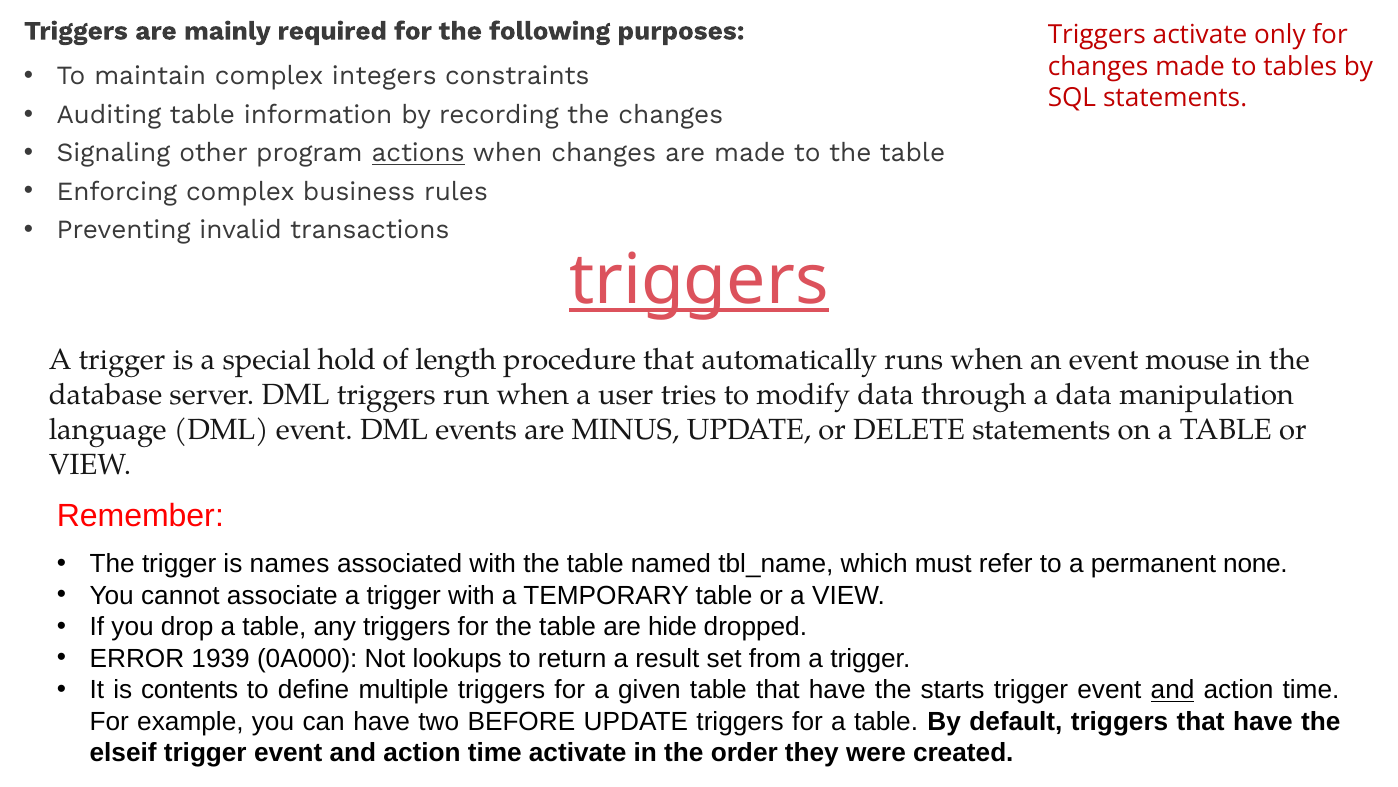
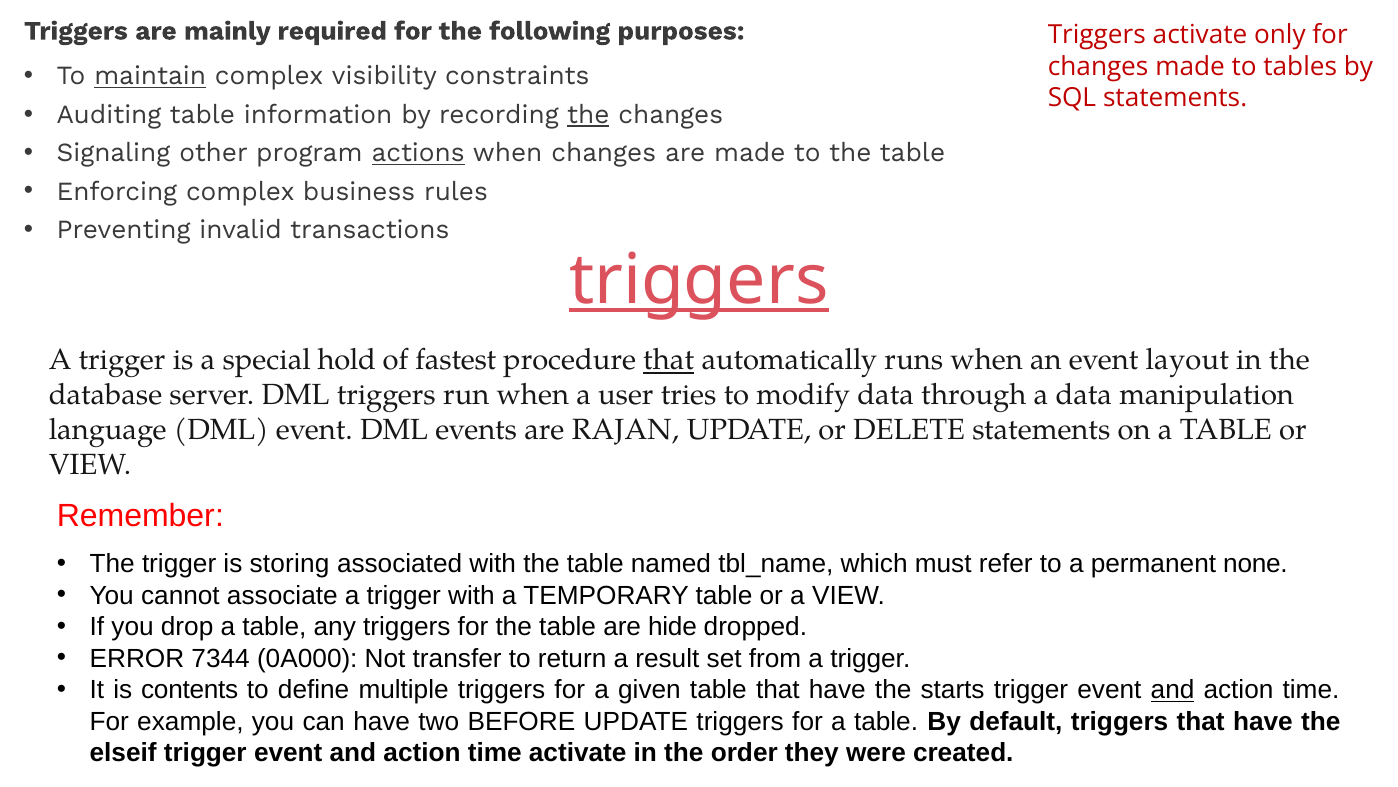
maintain underline: none -> present
integers: integers -> visibility
the at (588, 115) underline: none -> present
length: length -> fastest
that at (669, 360) underline: none -> present
mouse: mouse -> layout
MINUS: MINUS -> RAJAN
names: names -> storing
1939: 1939 -> 7344
lookups: lookups -> transfer
